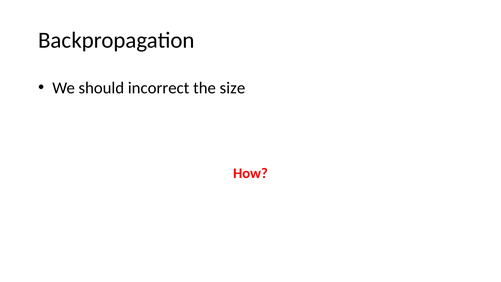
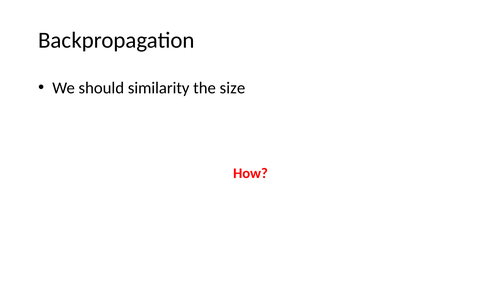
incorrect: incorrect -> similarity
